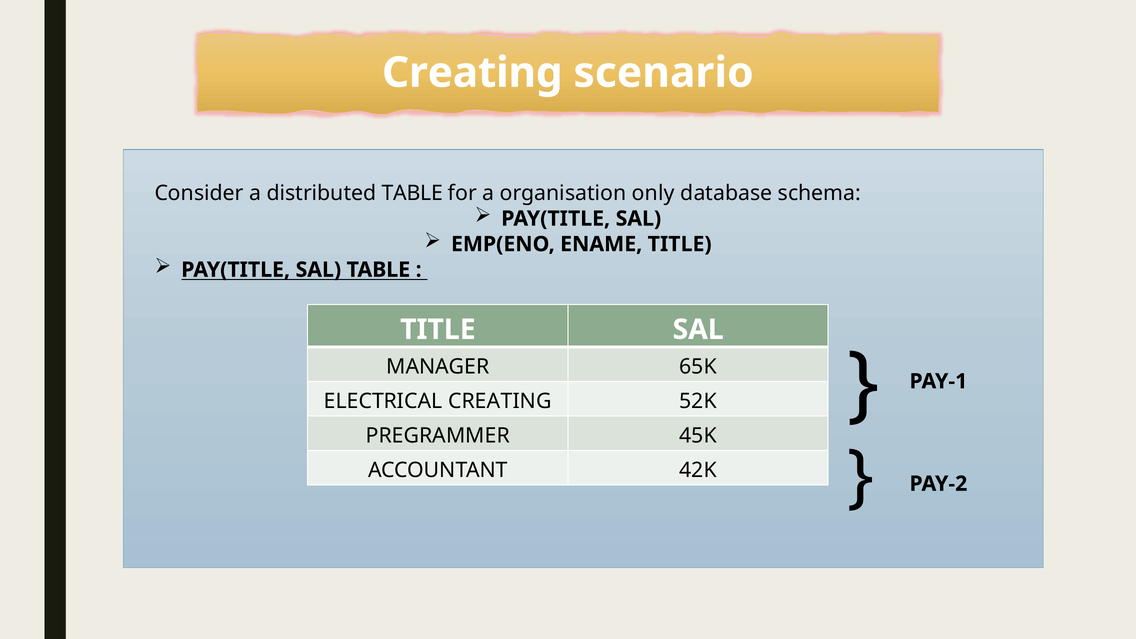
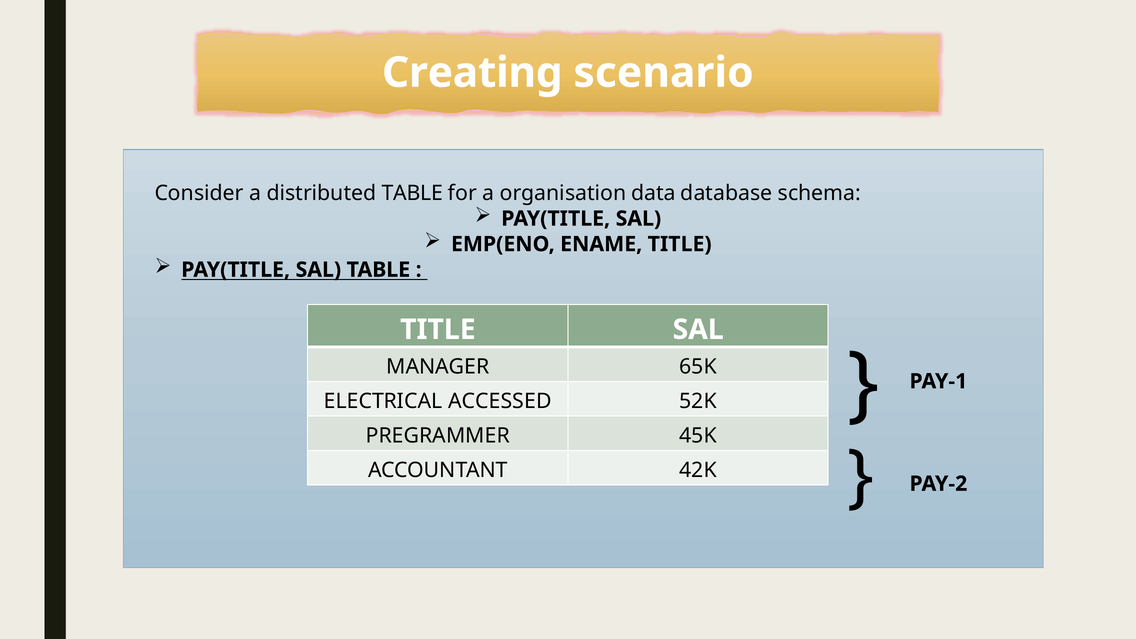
only: only -> data
ELECTRICAL CREATING: CREATING -> ACCESSED
